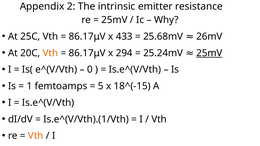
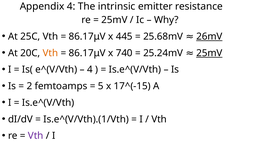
Appendix 2: 2 -> 4
433: 433 -> 445
26mV underline: none -> present
294: 294 -> 740
0 at (90, 70): 0 -> 4
1: 1 -> 2
18^(-15: 18^(-15 -> 17^(-15
Vth at (36, 136) colour: orange -> purple
